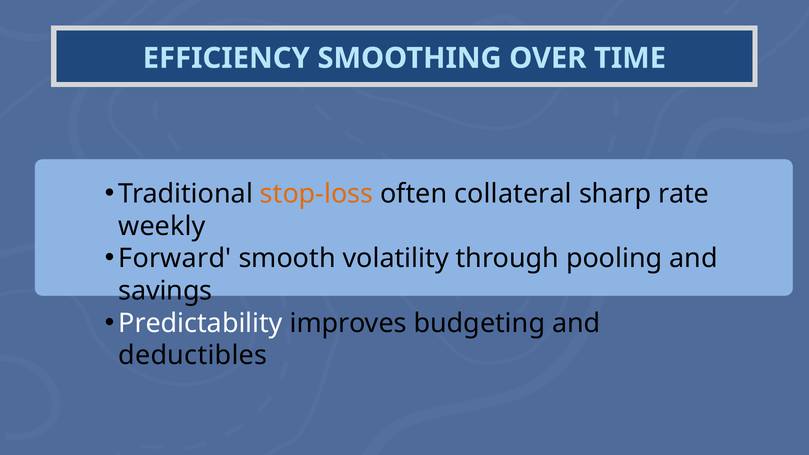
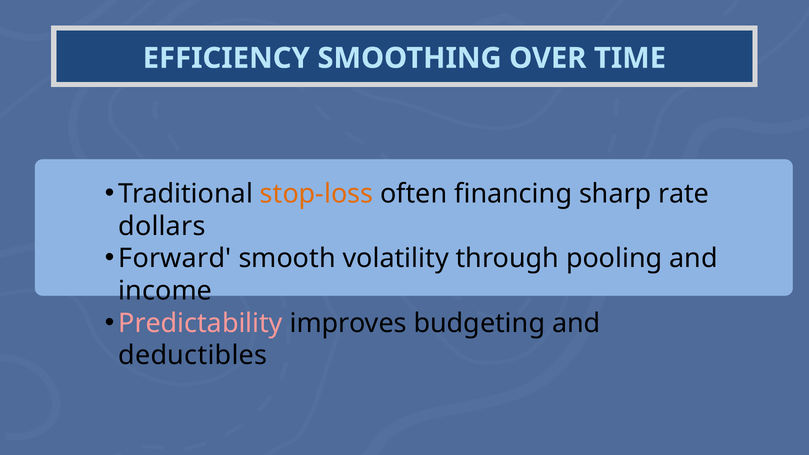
collateral: collateral -> financing
weekly: weekly -> dollars
savings: savings -> income
Predictability colour: white -> pink
